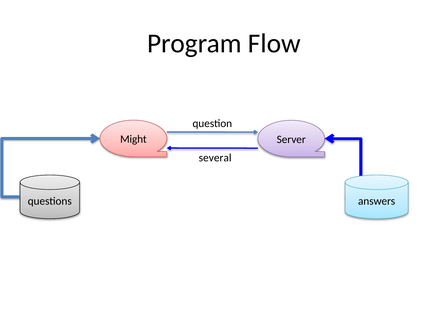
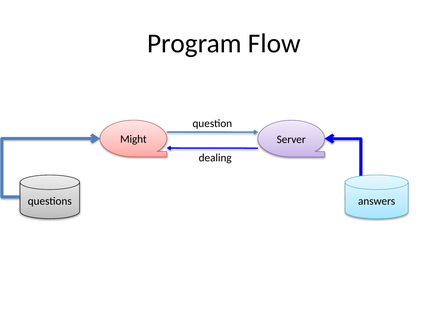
several: several -> dealing
